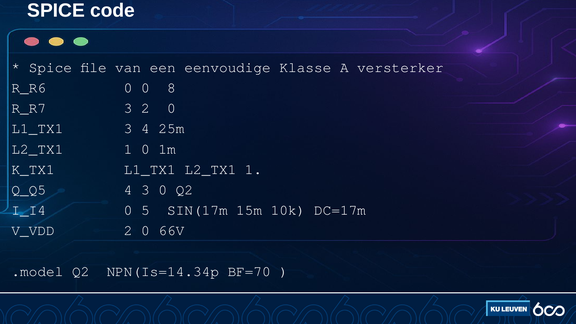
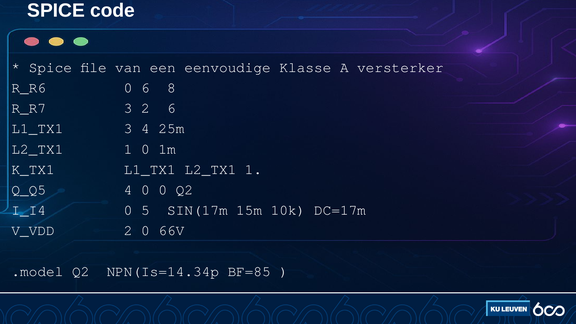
0 0: 0 -> 6
3 2 0: 0 -> 6
4 3: 3 -> 0
BF=70: BF=70 -> BF=85
